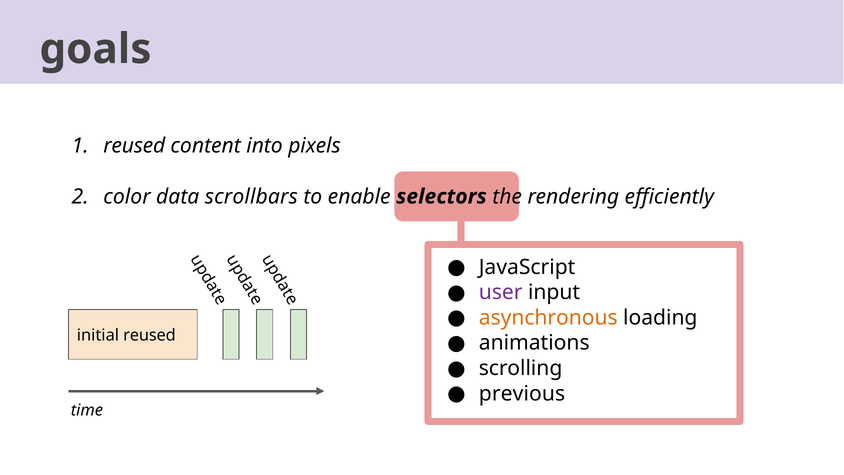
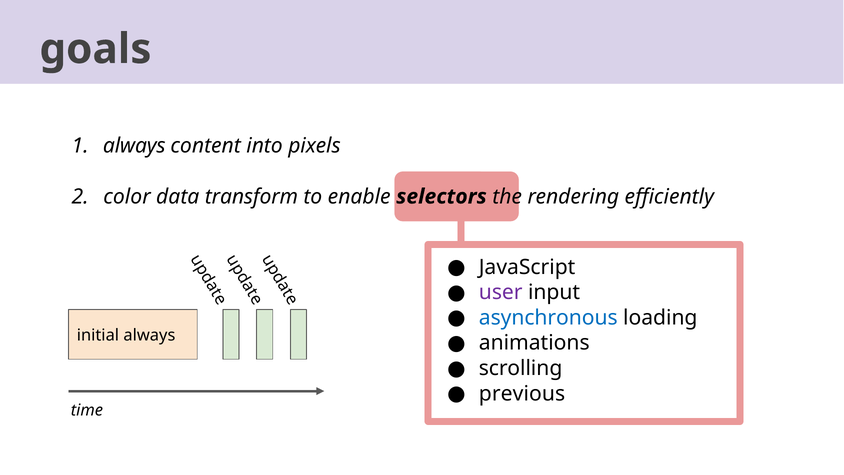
reused at (134, 146): reused -> always
scrollbars: scrollbars -> transform
asynchronous colour: orange -> blue
initial reused: reused -> always
